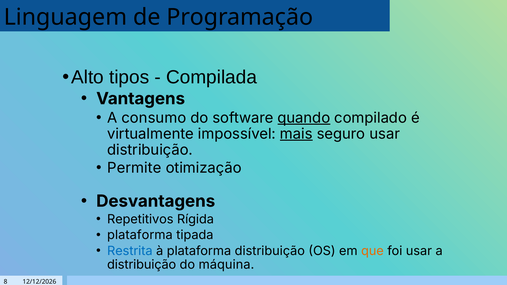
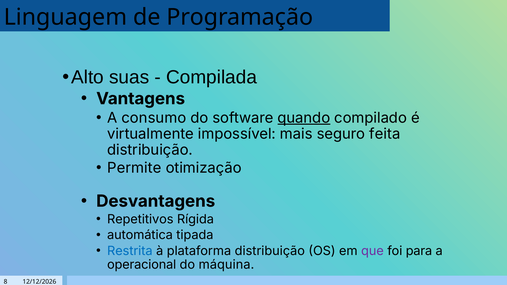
tipos: tipos -> suas
mais underline: present -> none
seguro usar: usar -> feita
plataforma at (140, 235): plataforma -> automática
que colour: orange -> purple
foi usar: usar -> para
distribuição at (142, 265): distribuição -> operacional
